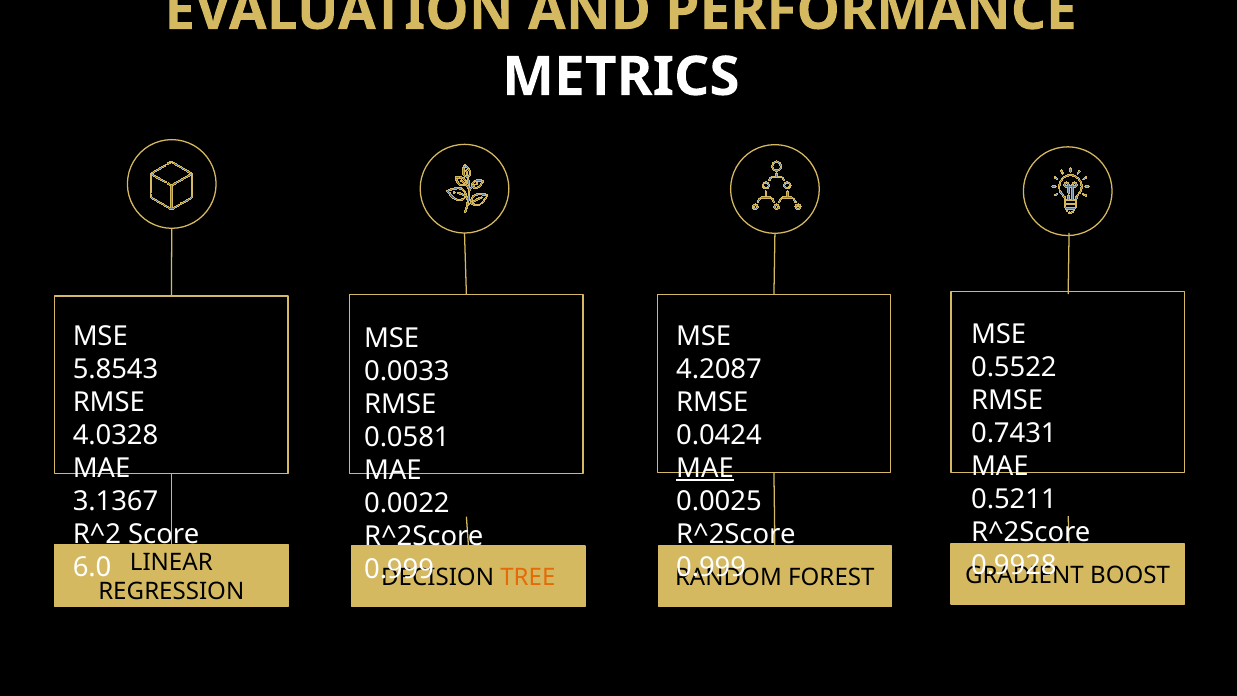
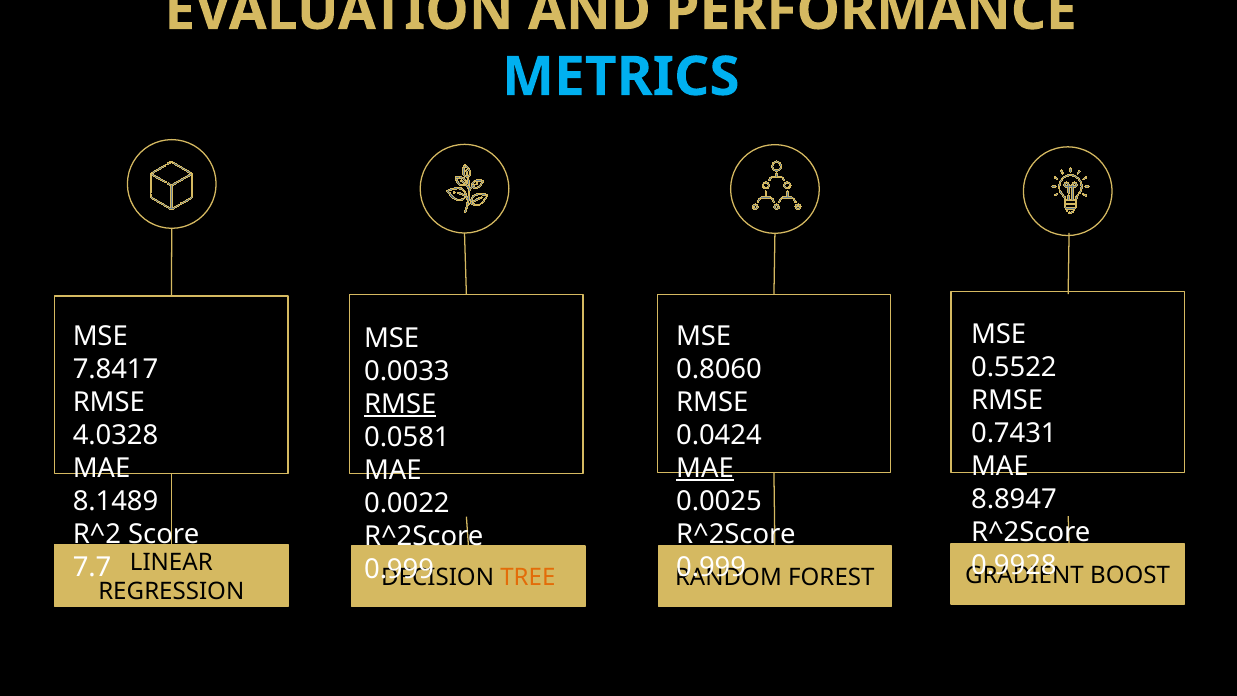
METRICS colour: white -> light blue
5.8543: 5.8543 -> 7.8417
4.2087: 4.2087 -> 0.8060
RMSE at (400, 404) underline: none -> present
0.5211: 0.5211 -> 8.8947
3.1367: 3.1367 -> 8.1489
6.0: 6.0 -> 7.7
